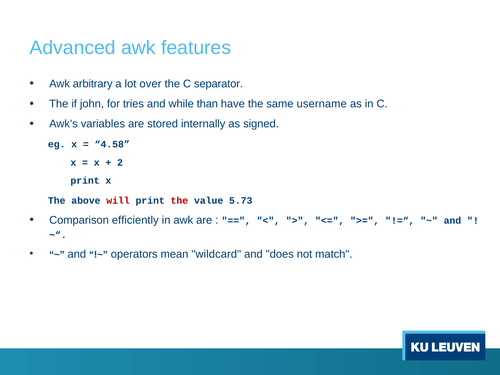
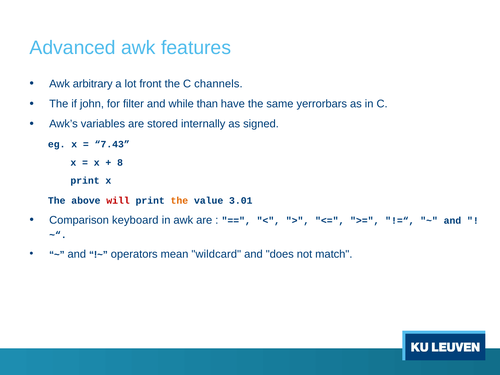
over: over -> front
separator: separator -> channels
tries: tries -> filter
username: username -> yerrorbars
4.58: 4.58 -> 7.43
2: 2 -> 8
the at (179, 201) colour: red -> orange
5.73: 5.73 -> 3.01
efficiently: efficiently -> keyboard
